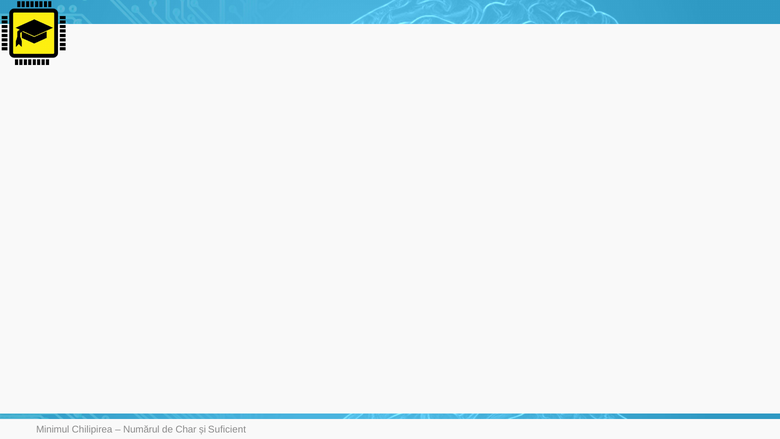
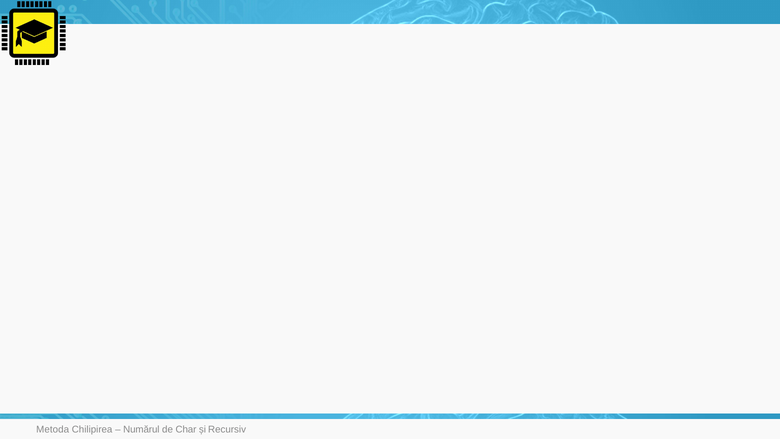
Minimul: Minimul -> Metoda
Suficient: Suficient -> Recursiv
